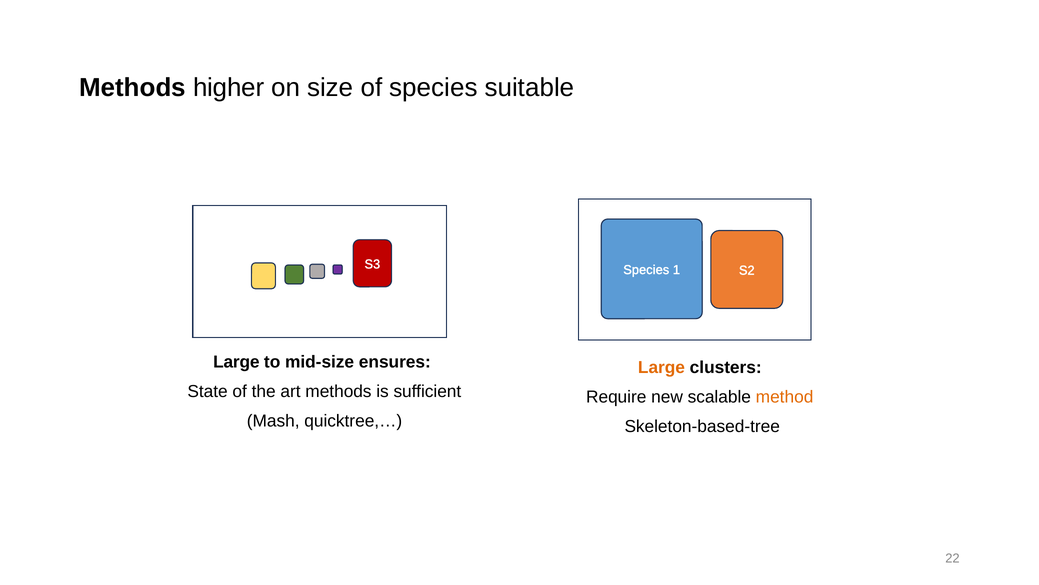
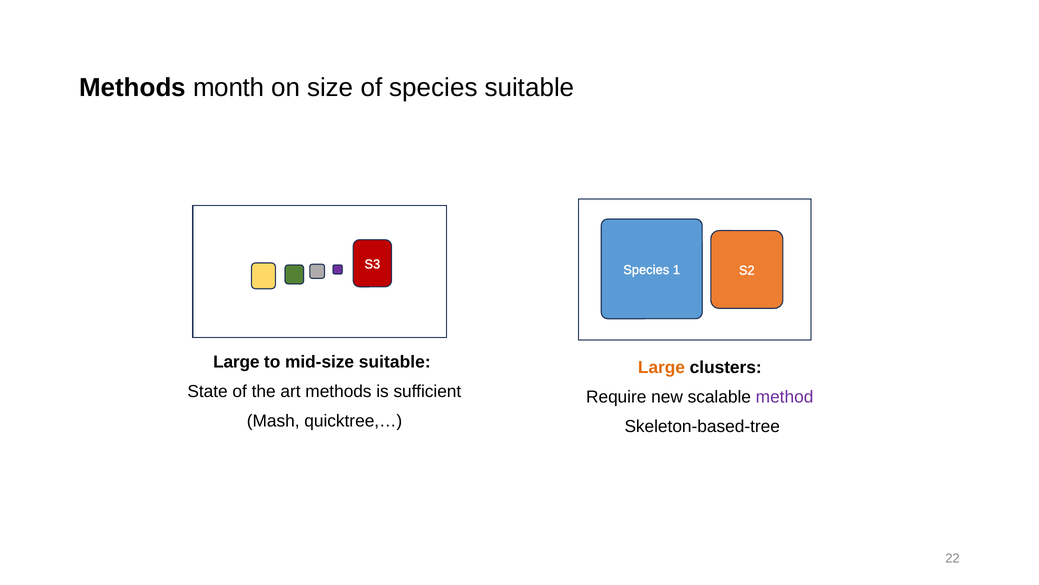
higher: higher -> month
mid-size ensures: ensures -> suitable
method colour: orange -> purple
